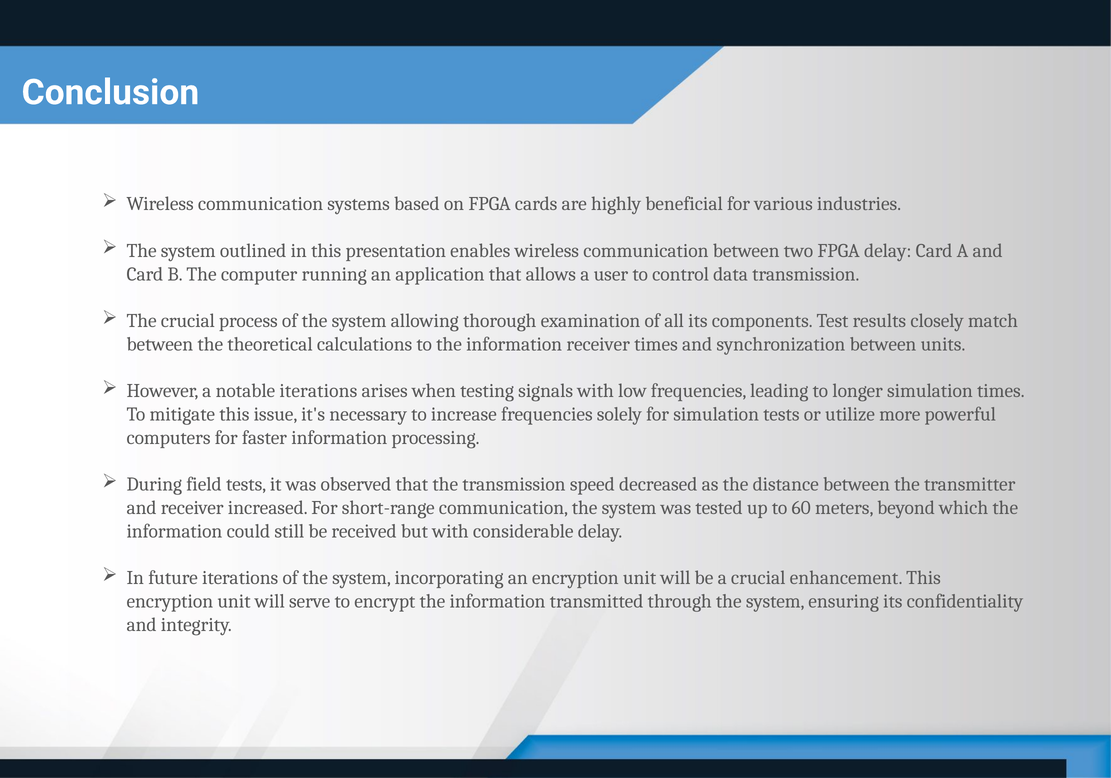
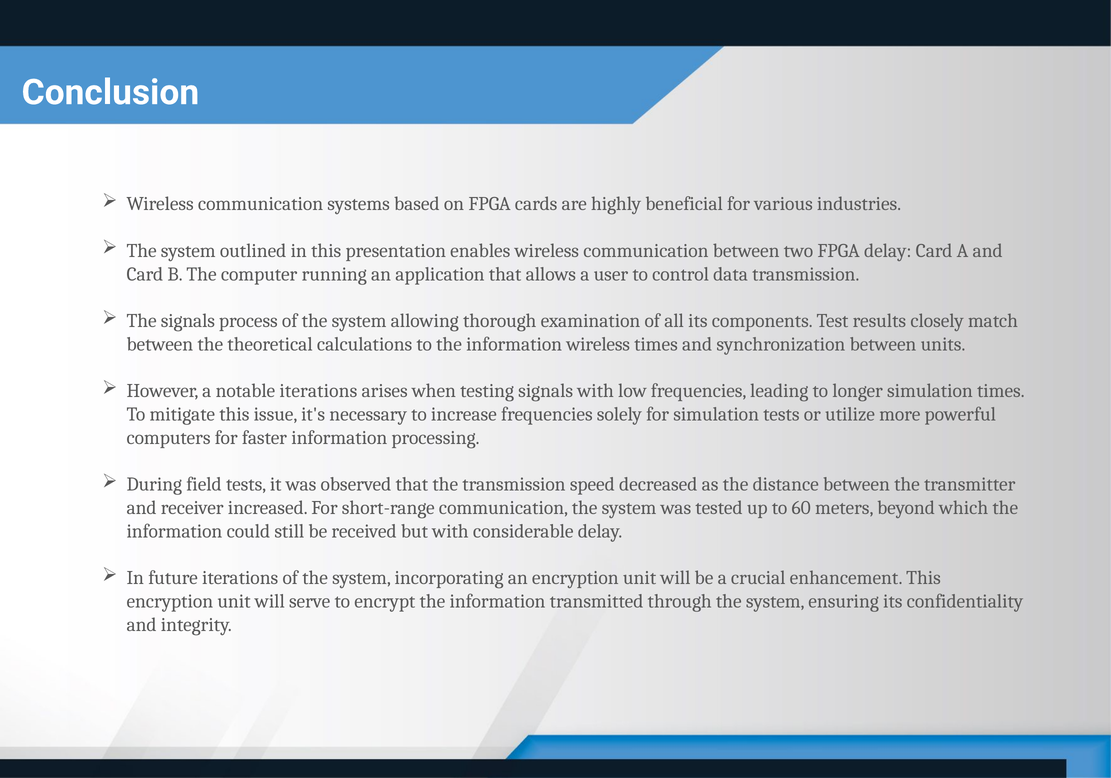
The crucial: crucial -> signals
information receiver: receiver -> wireless
